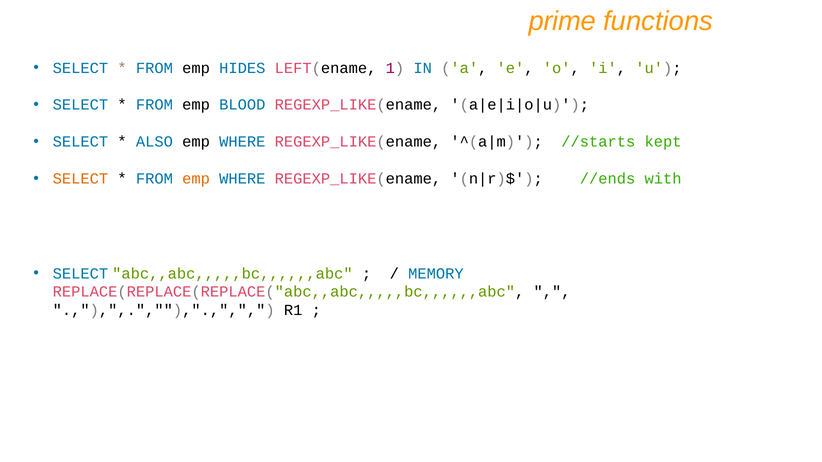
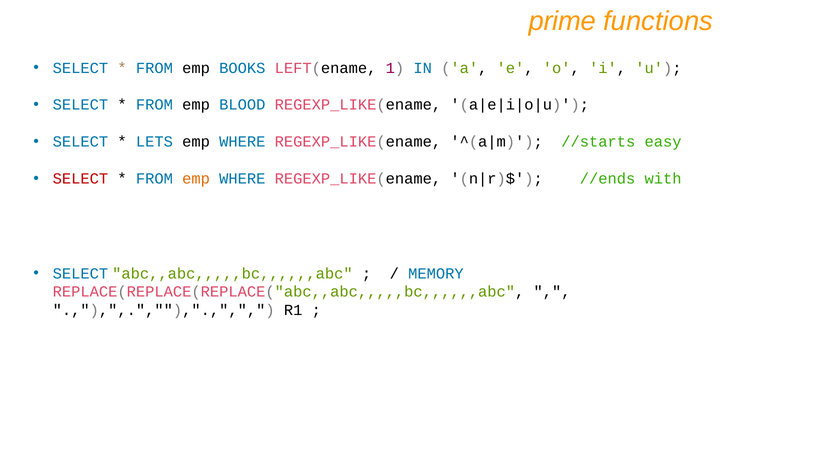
HIDES: HIDES -> BOOKS
ALSO: ALSO -> LETS
kept: kept -> easy
SELECT at (80, 179) colour: orange -> red
